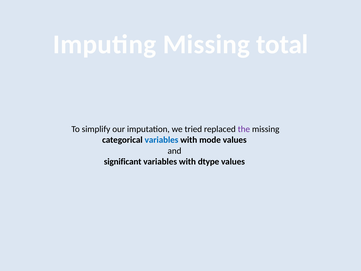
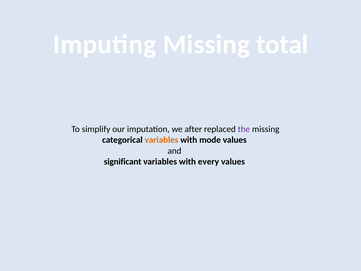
tried: tried -> after
variables at (161, 140) colour: blue -> orange
dtype: dtype -> every
